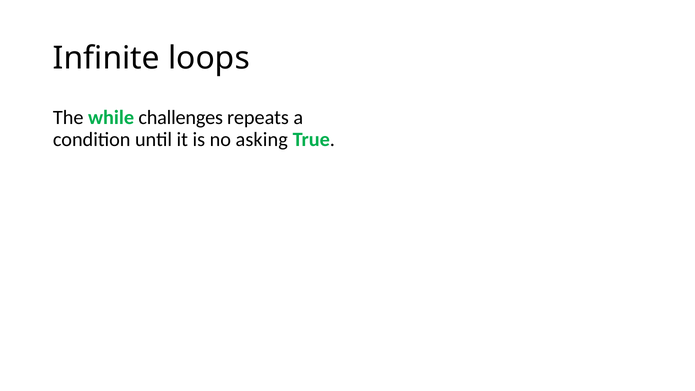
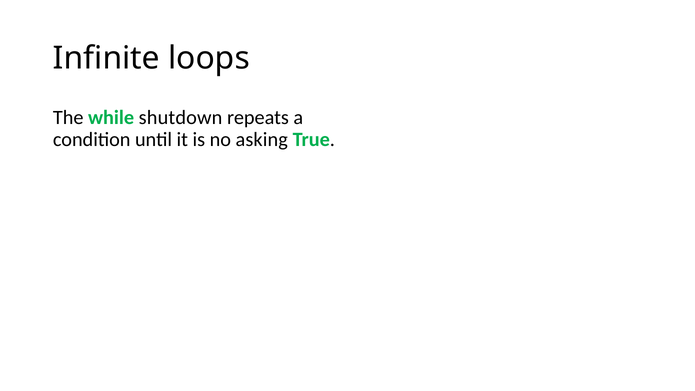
challenges: challenges -> shutdown
